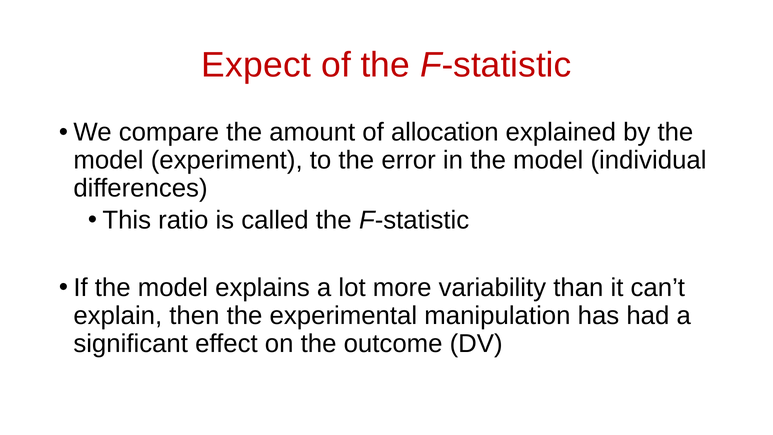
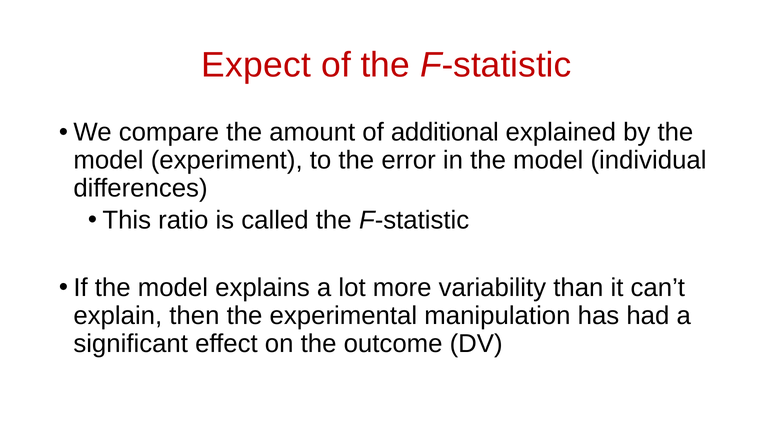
allocation: allocation -> additional
